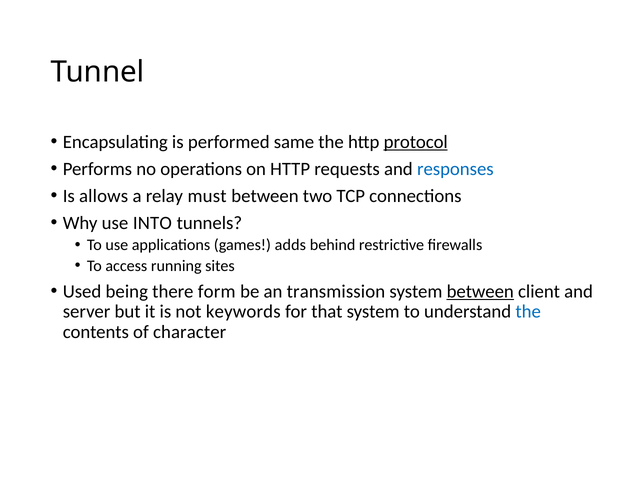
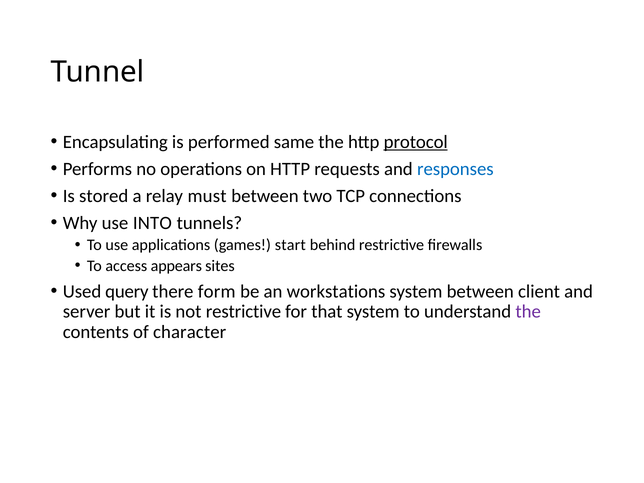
allows: allows -> stored
adds: adds -> start
running: running -> appears
being: being -> query
transmission: transmission -> workstations
between at (480, 291) underline: present -> none
not keywords: keywords -> restrictive
the at (528, 312) colour: blue -> purple
